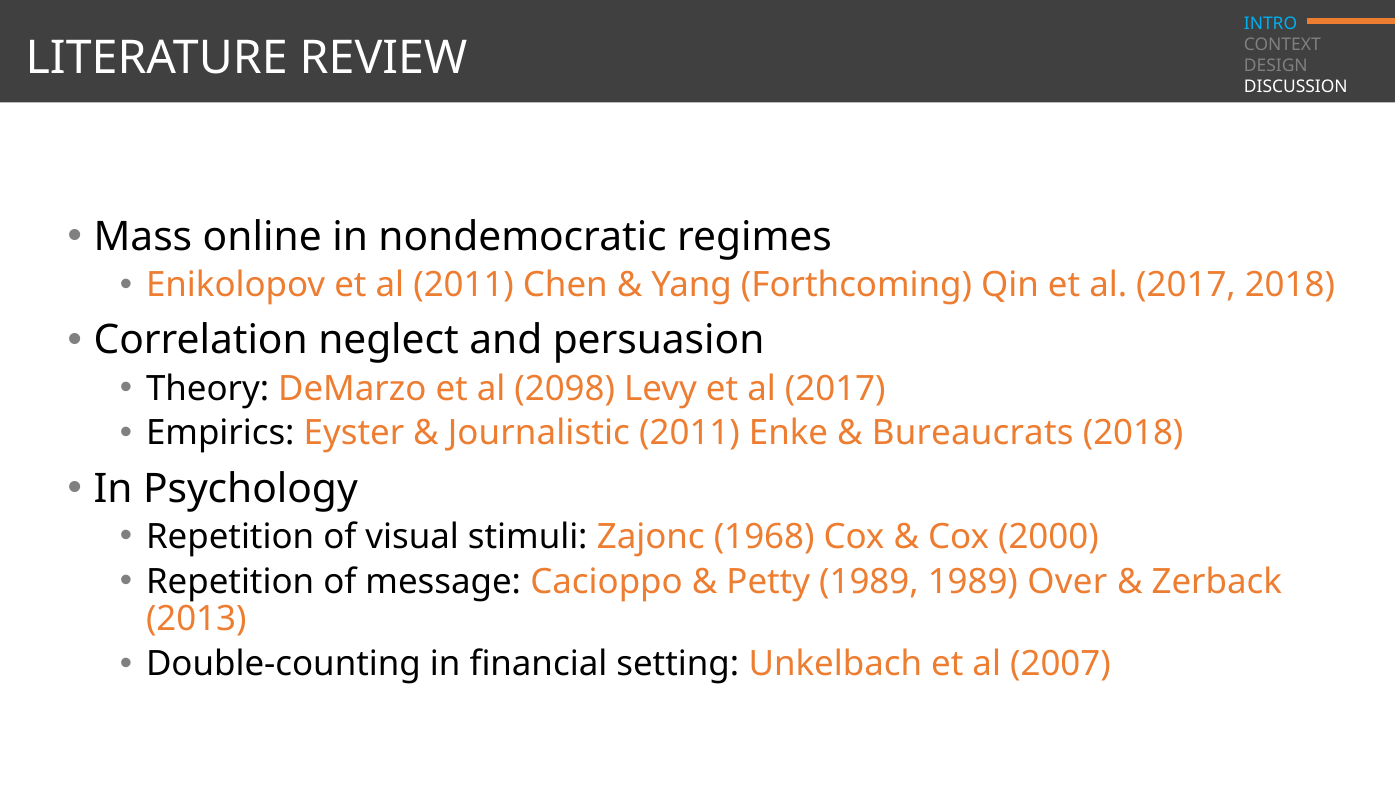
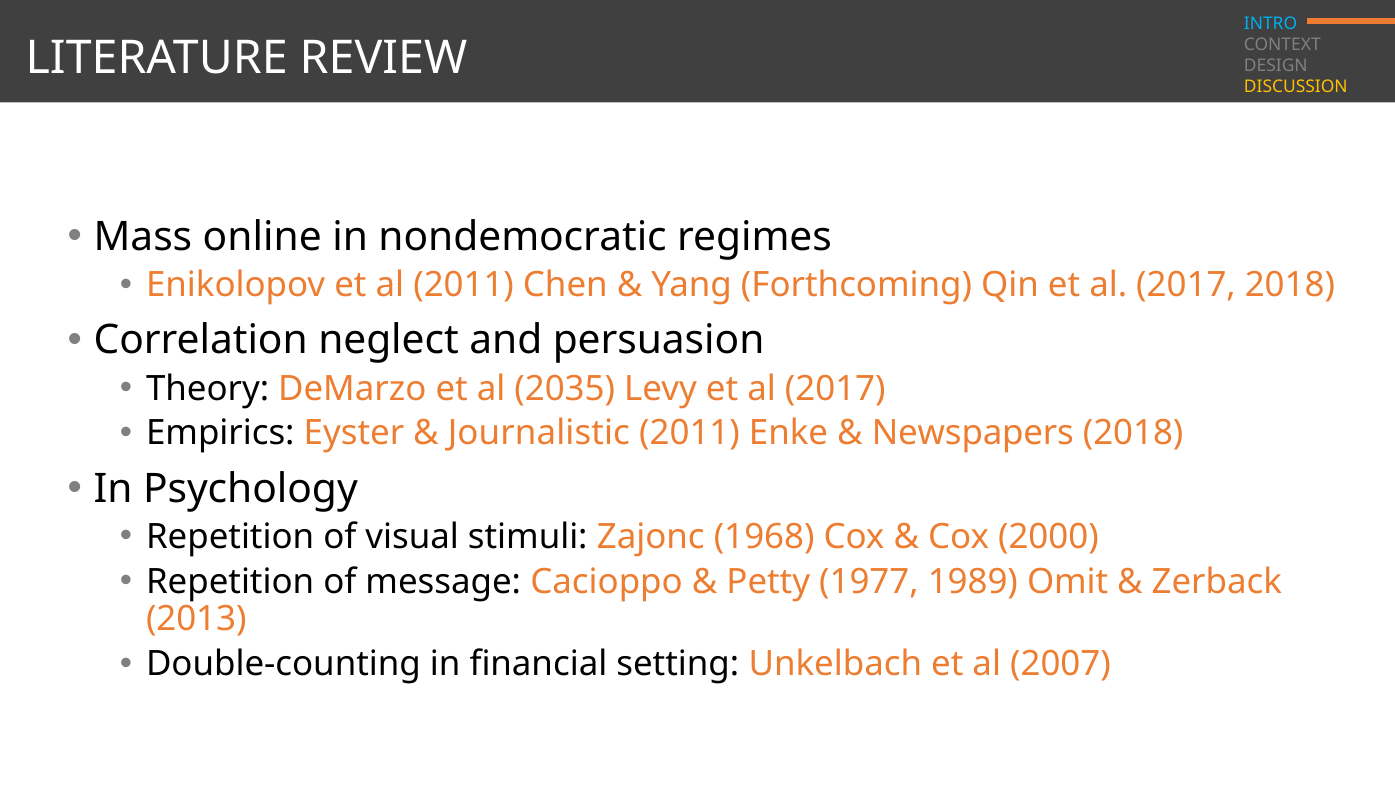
DISCUSSION colour: white -> yellow
2098: 2098 -> 2035
Bureaucrats: Bureaucrats -> Newspapers
Petty 1989: 1989 -> 1977
Over: Over -> Omit
